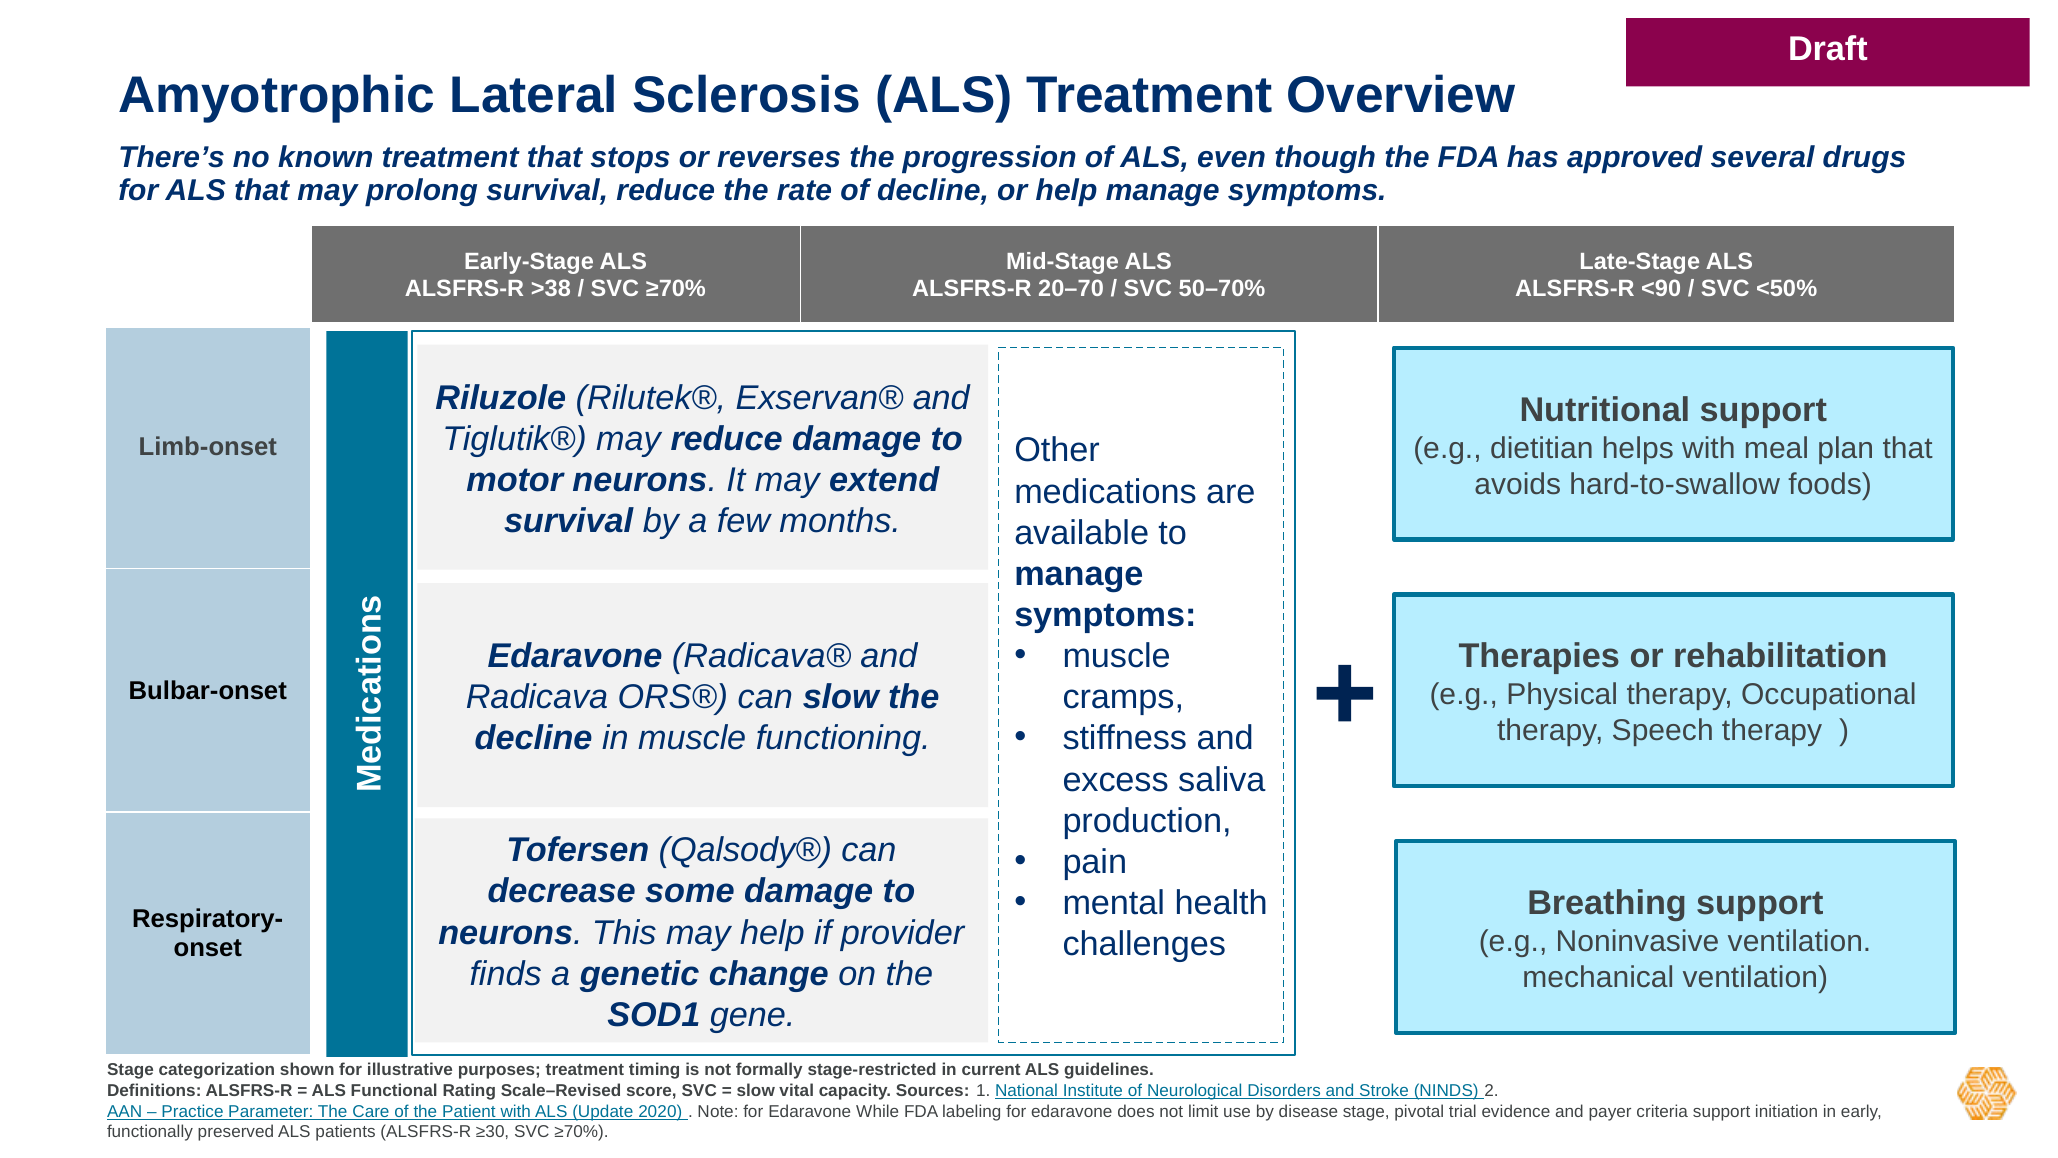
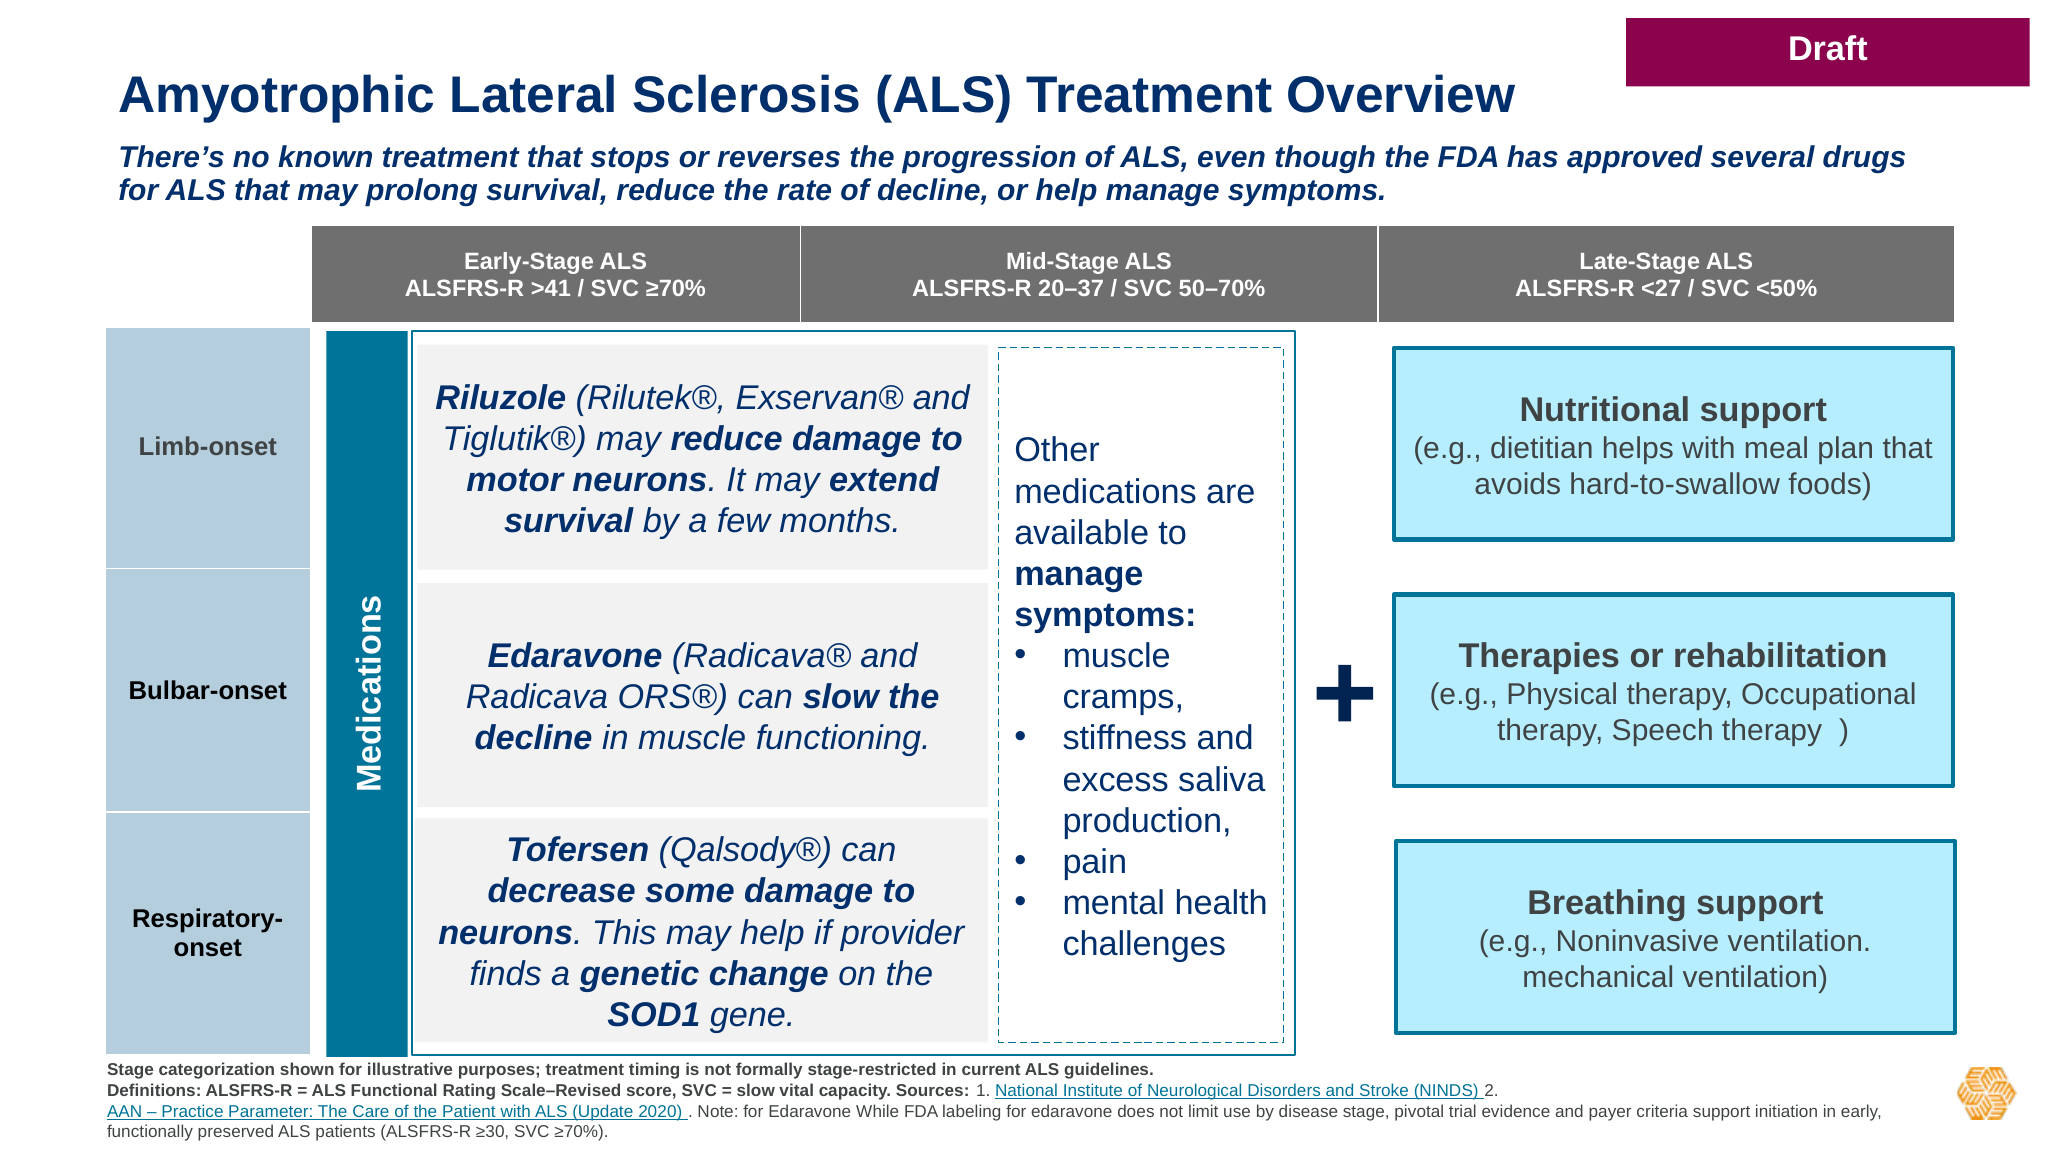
>38: >38 -> >41
20–70: 20–70 -> 20–37
<90: <90 -> <27
